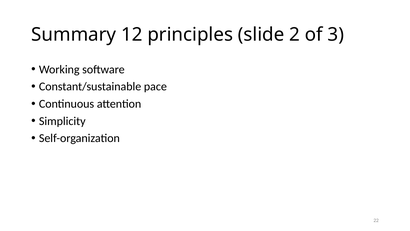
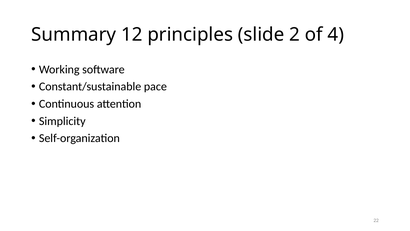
3: 3 -> 4
